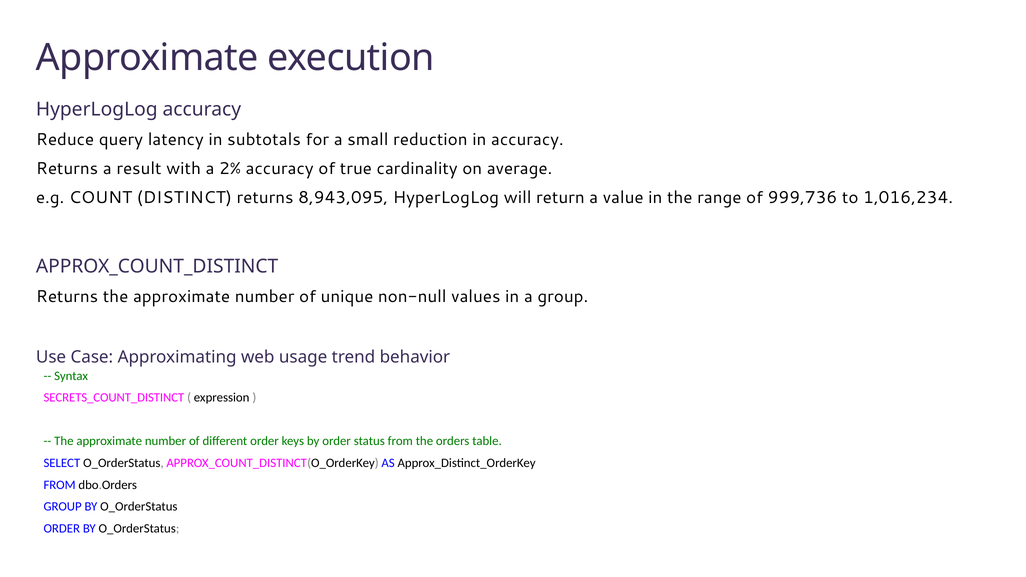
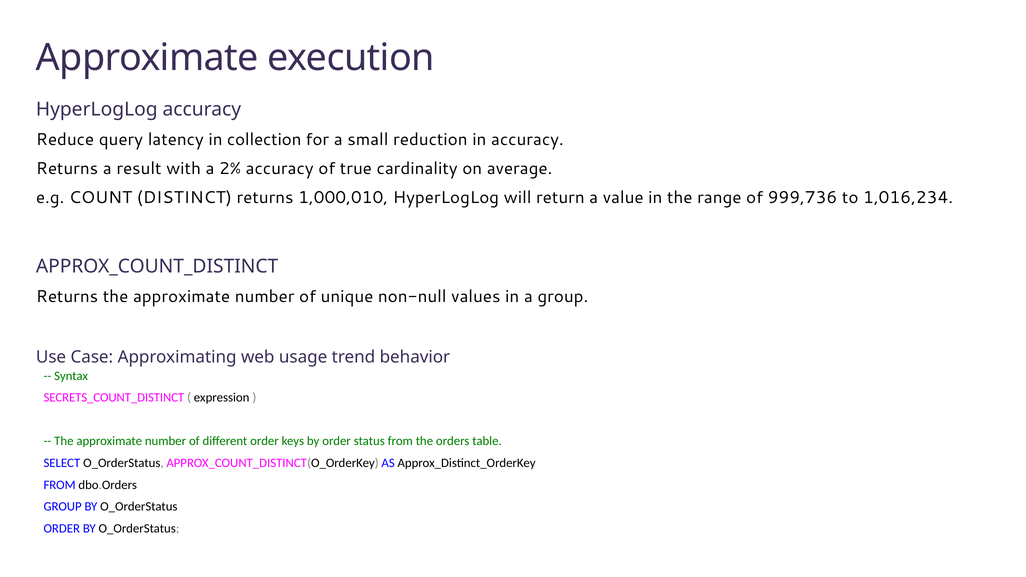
subtotals: subtotals -> collection
8,943,095: 8,943,095 -> 1,000,010
